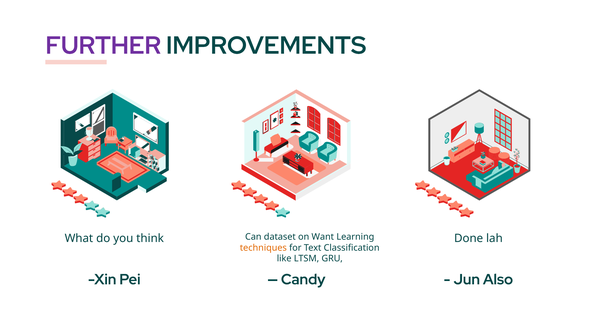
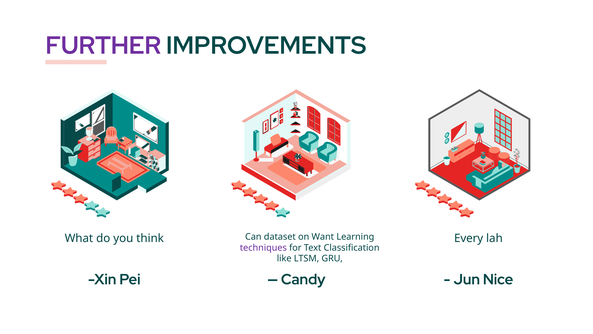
Done: Done -> Every
techniques colour: orange -> purple
Also: Also -> Nice
